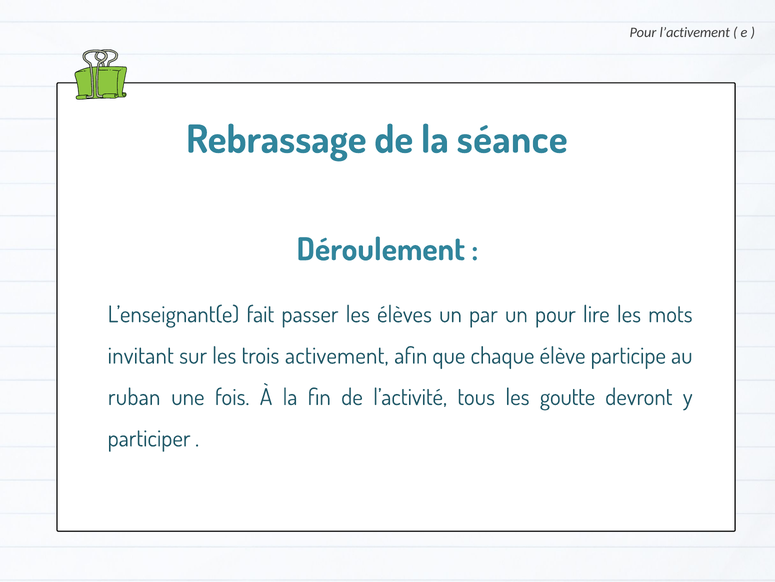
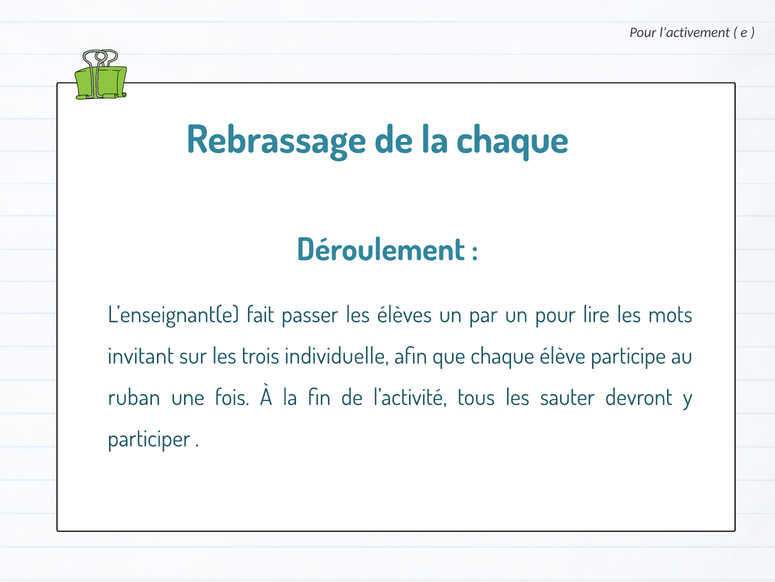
la séance: séance -> chaque
activement: activement -> individuelle
goutte: goutte -> sauter
